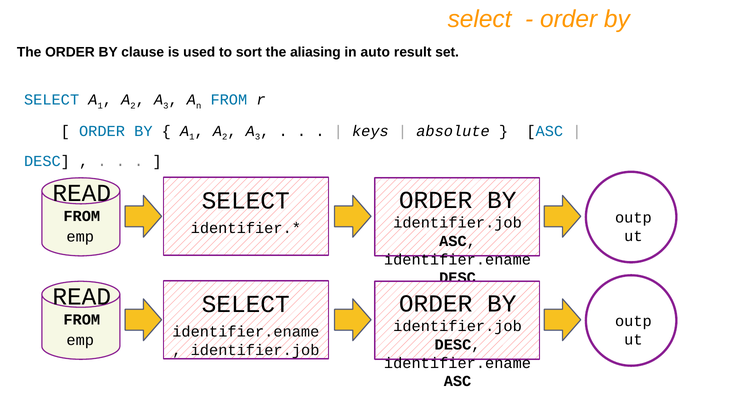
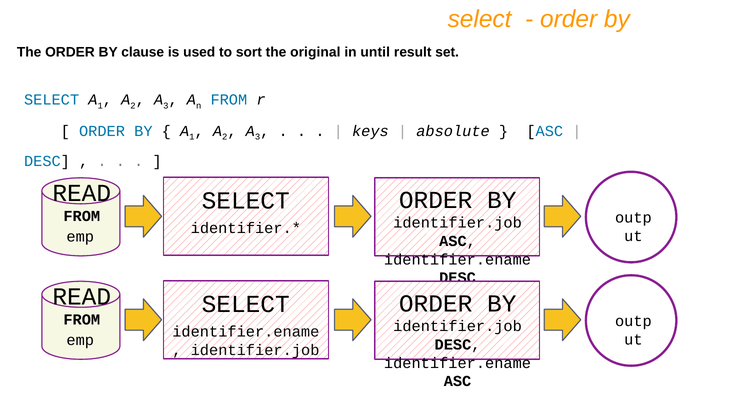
aliasing: aliasing -> original
auto: auto -> until
